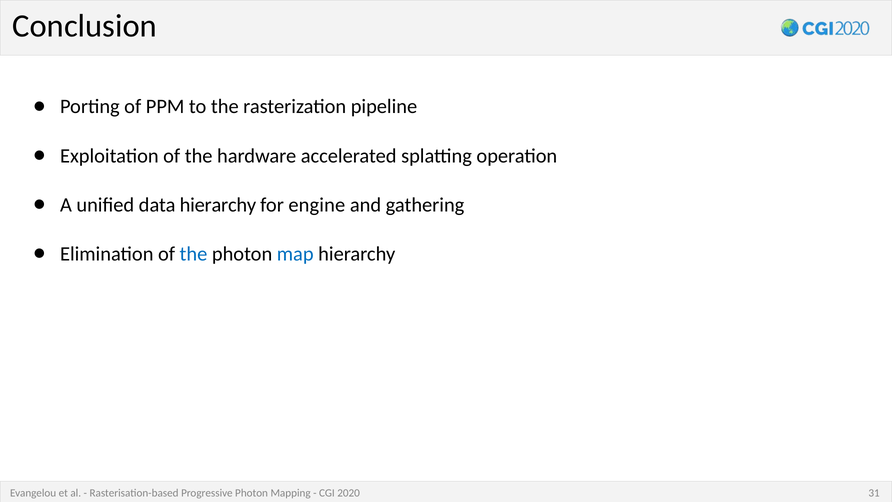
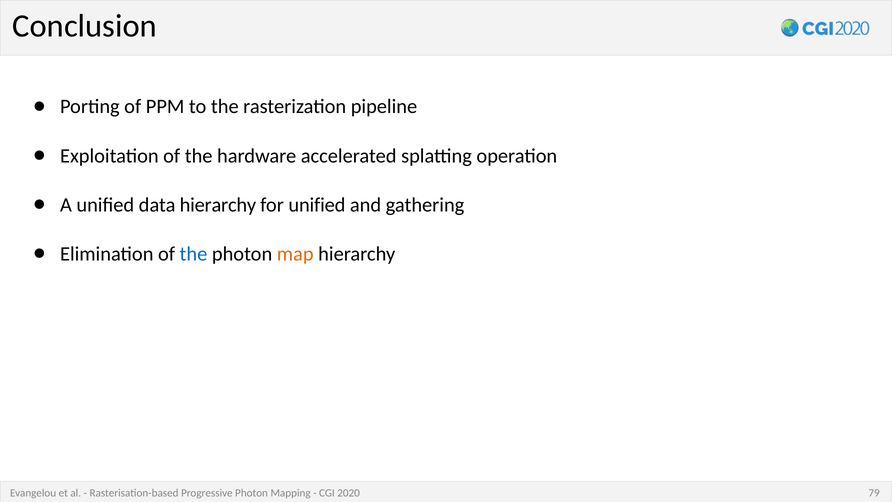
for engine: engine -> unified
map colour: blue -> orange
31: 31 -> 79
